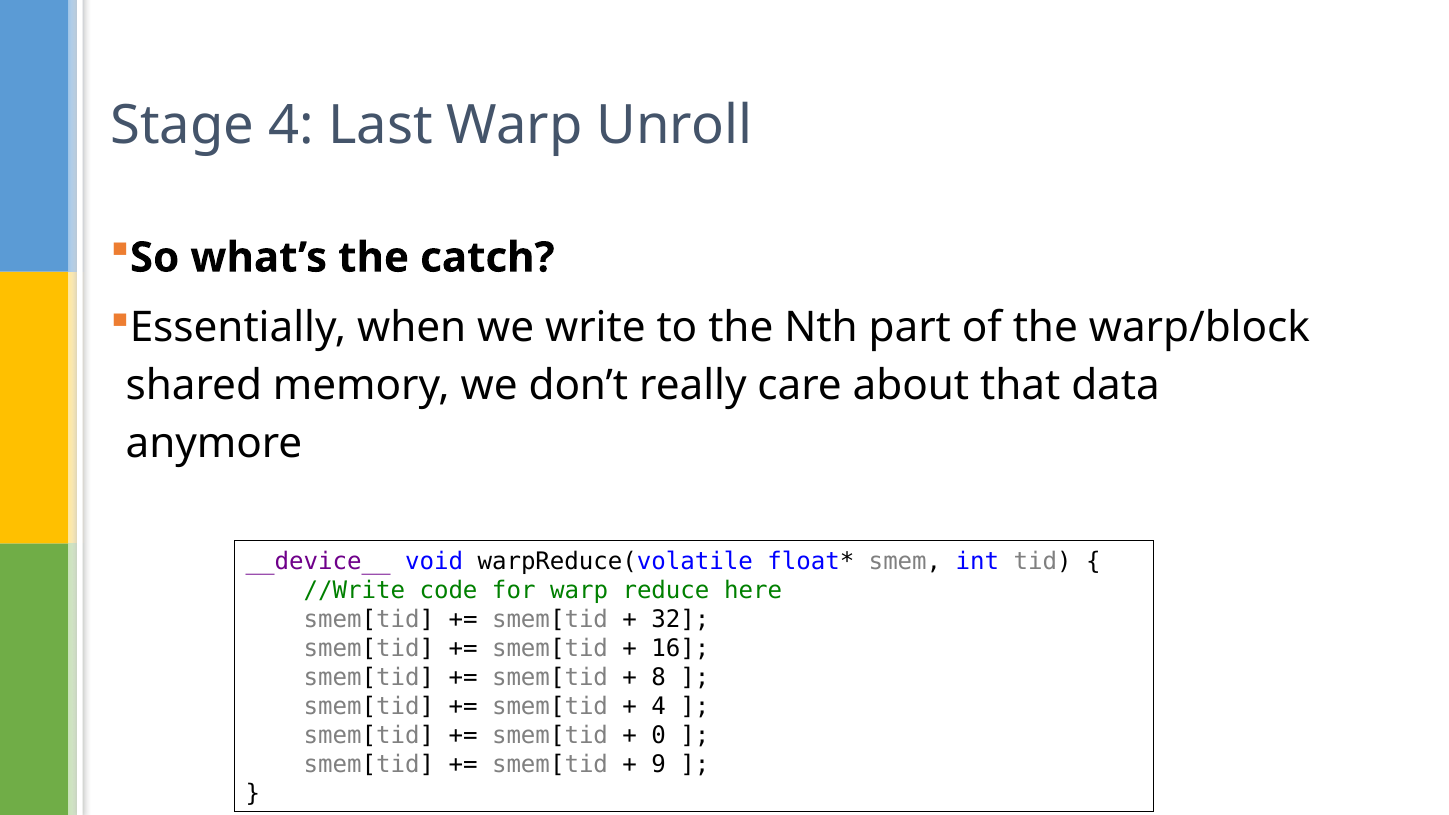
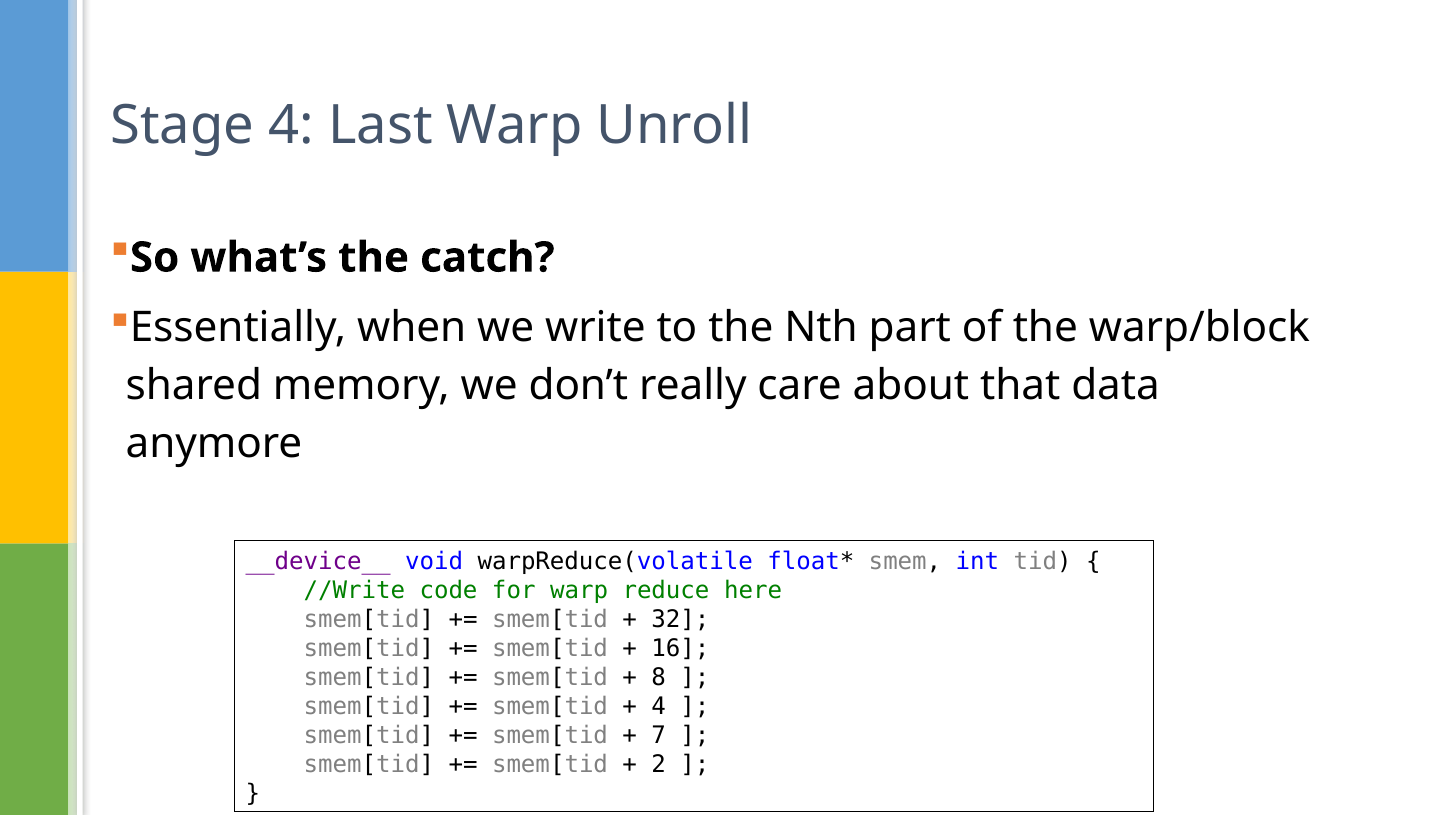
0: 0 -> 7
9: 9 -> 2
